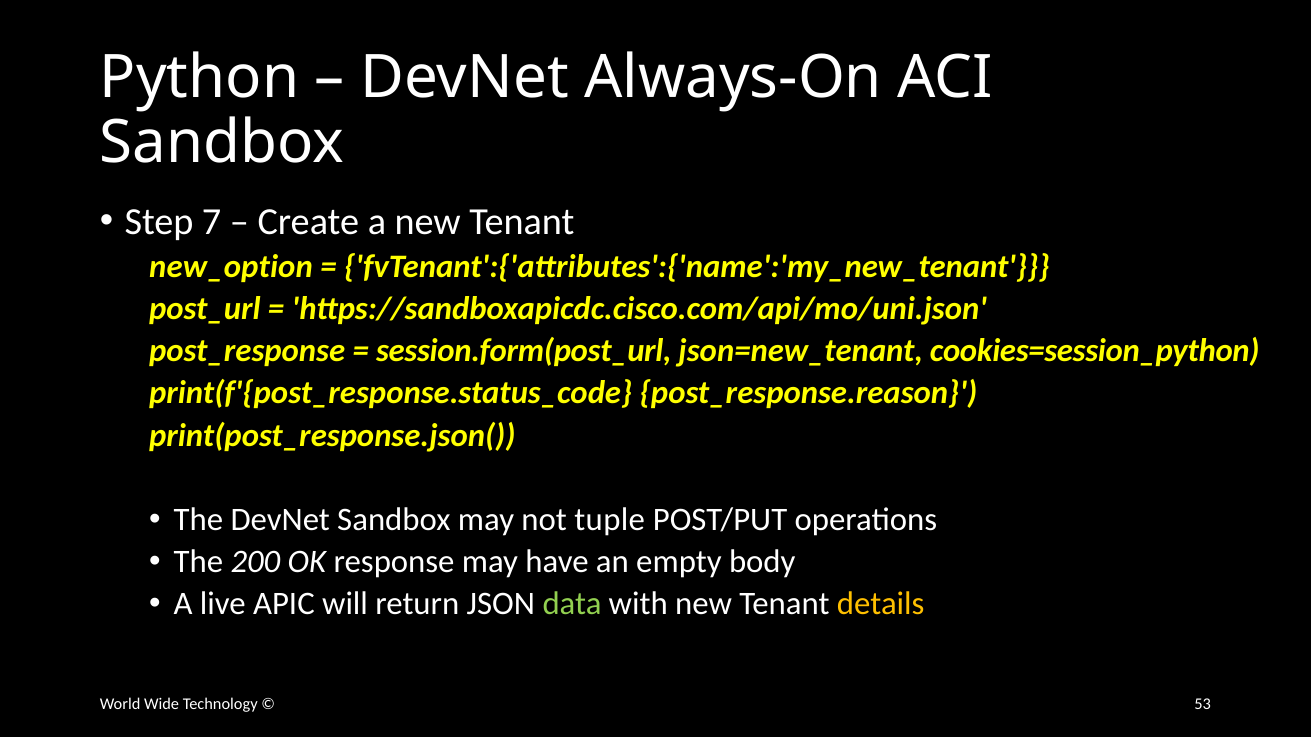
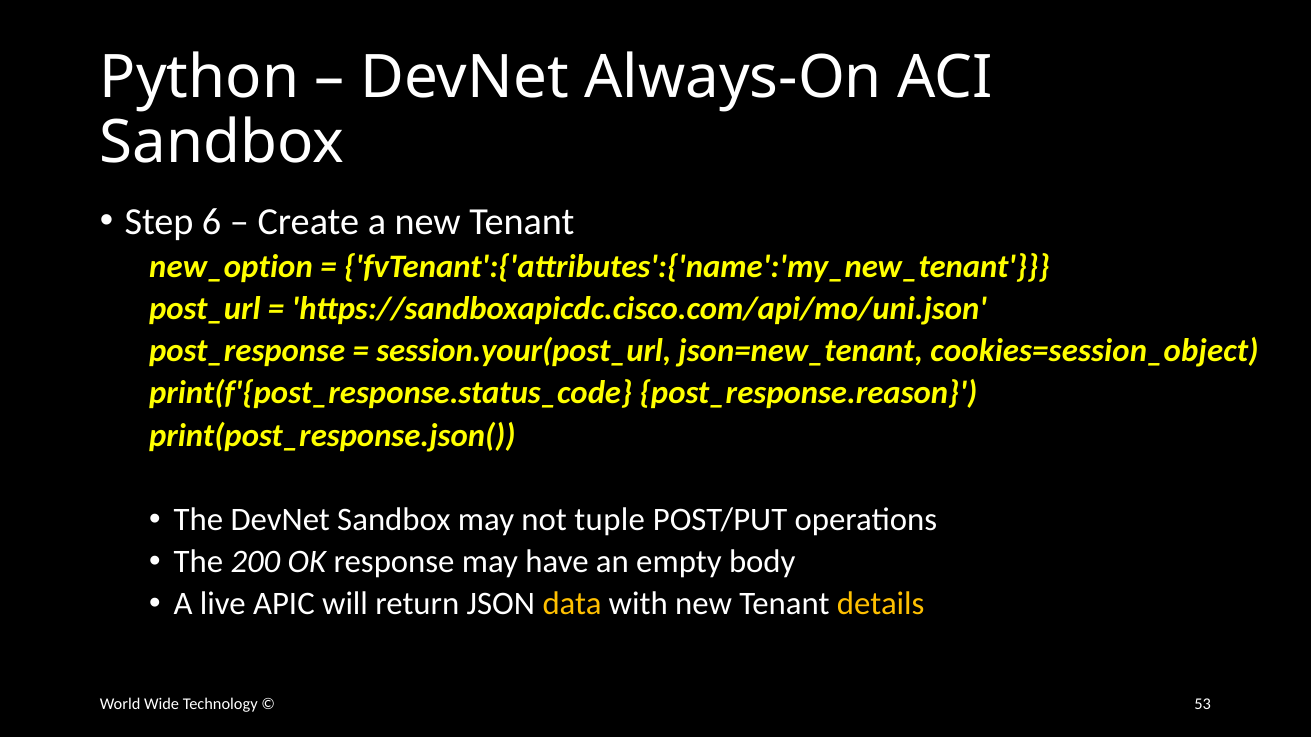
7: 7 -> 6
session.form(post_url: session.form(post_url -> session.your(post_url
cookies=session_python: cookies=session_python -> cookies=session_object
data colour: light green -> yellow
